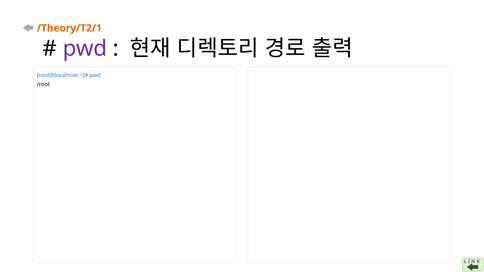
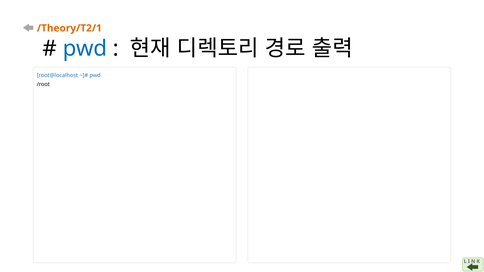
pwd at (85, 48) colour: purple -> blue
